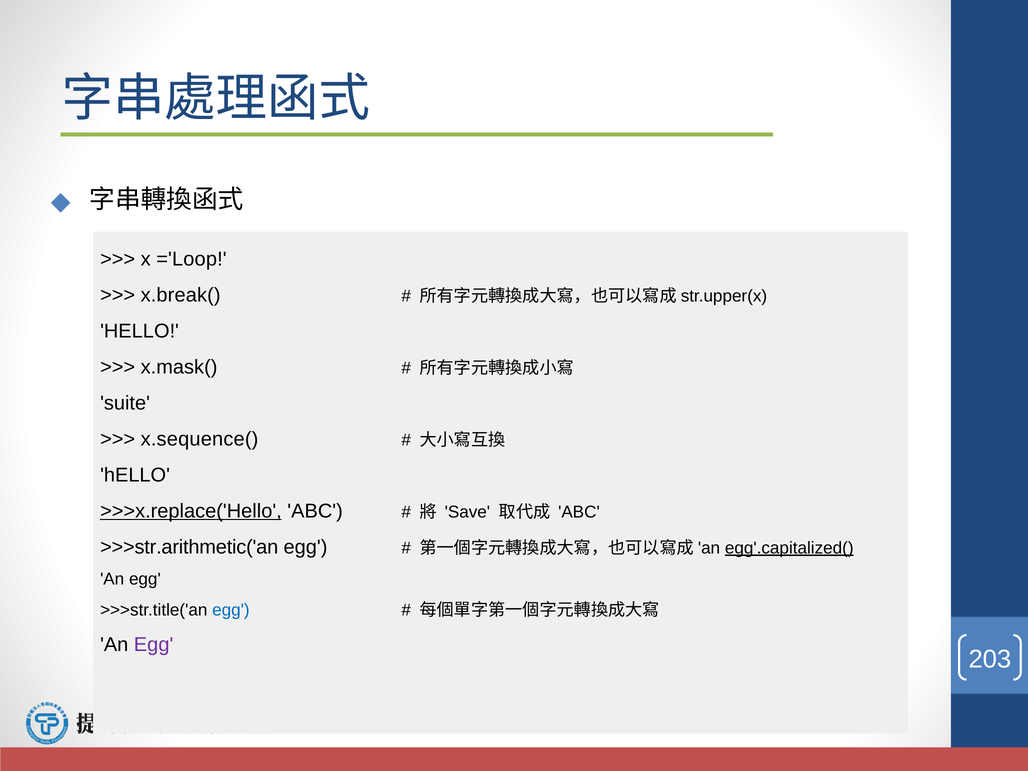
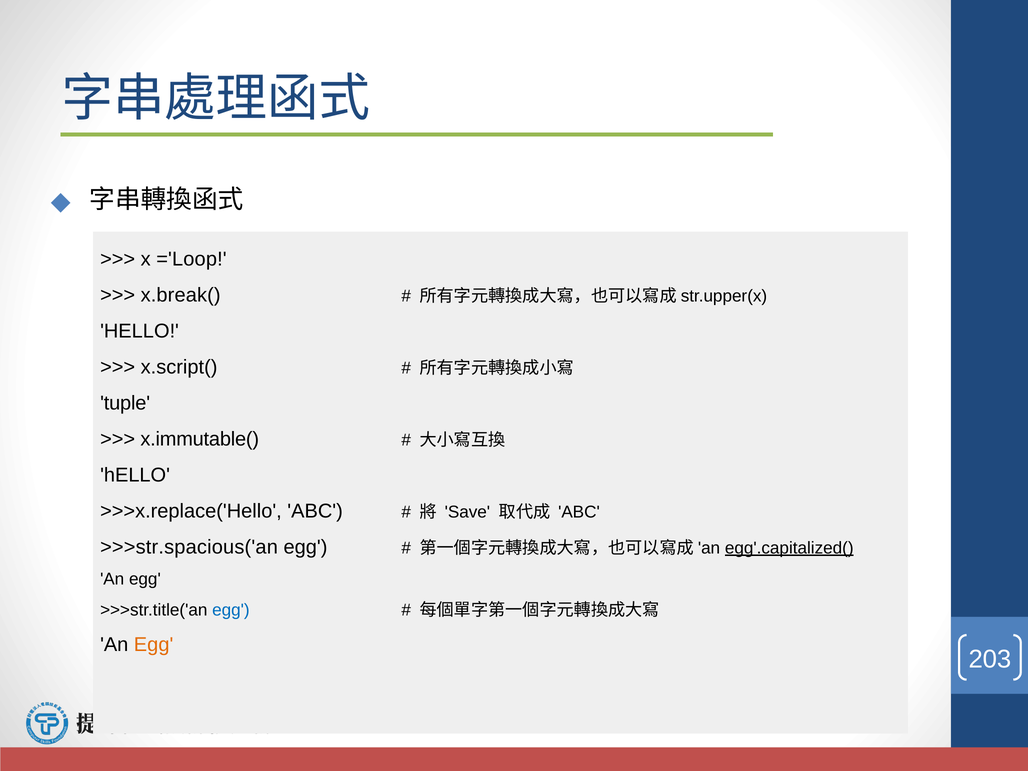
x.mask(: x.mask( -> x.script(
suite: suite -> tuple
x.sequence(: x.sequence( -> x.immutable(
>>>x.replace('Hello underline: present -> none
>>>str.arithmetic('an: >>>str.arithmetic('an -> >>>str.spacious('an
Egg at (154, 645) colour: purple -> orange
